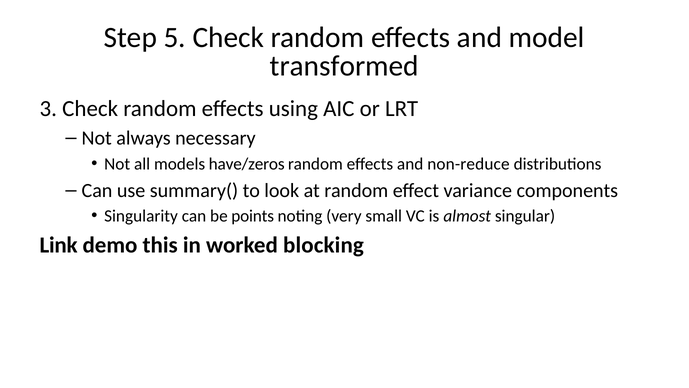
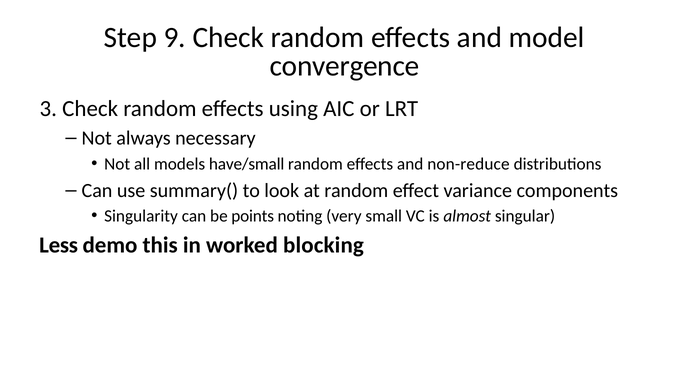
5: 5 -> 9
transformed: transformed -> convergence
have/zeros: have/zeros -> have/small
Link: Link -> Less
